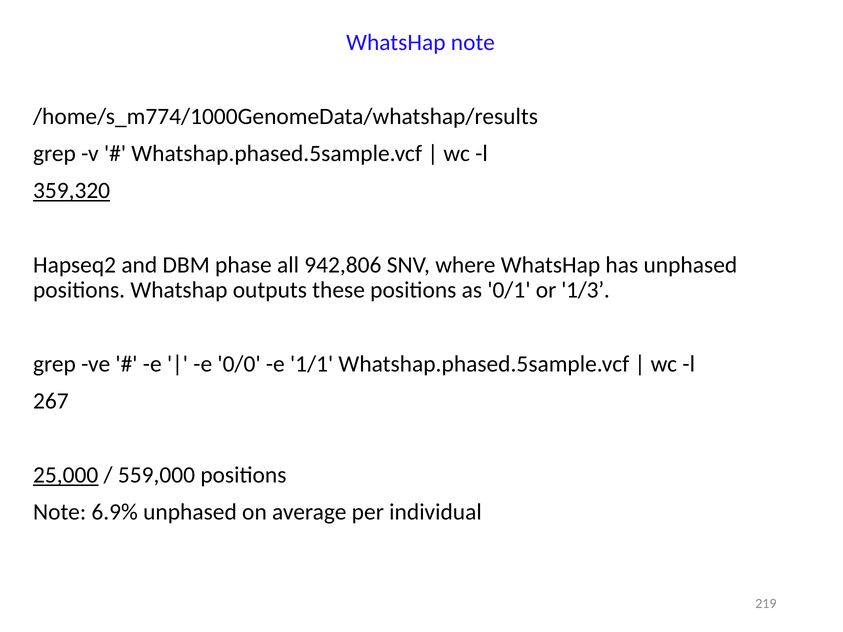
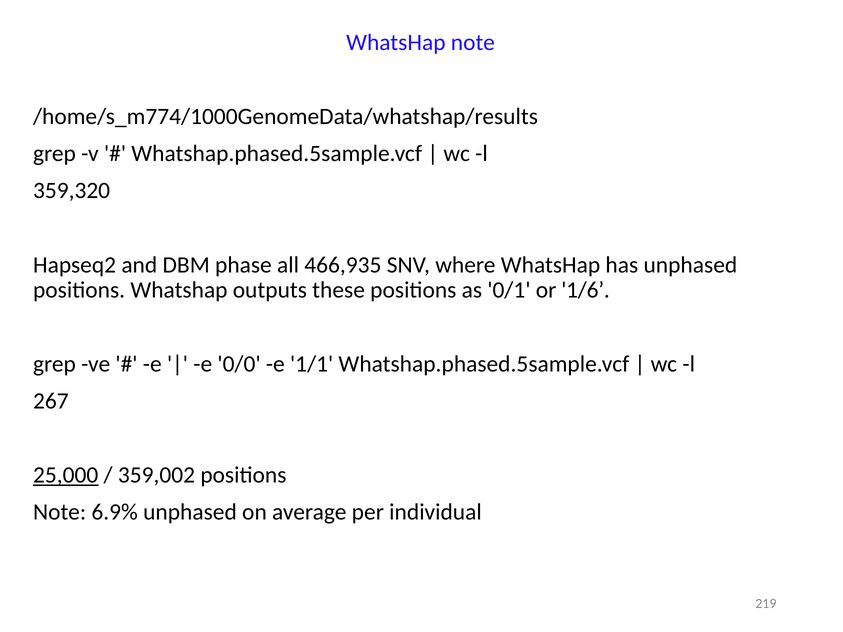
359,320 underline: present -> none
942,806: 942,806 -> 466,935
1/3: 1/3 -> 1/6
559,000: 559,000 -> 359,002
